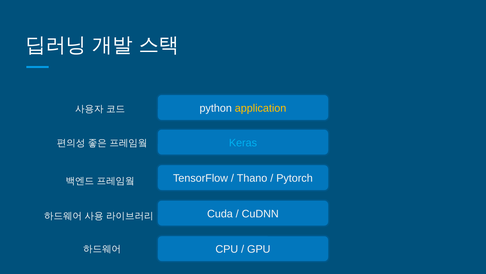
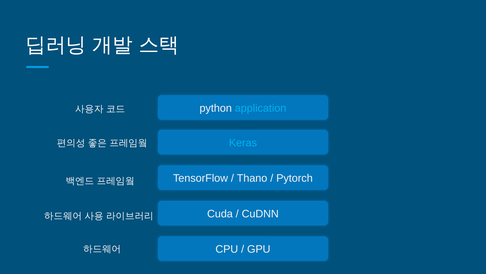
application colour: yellow -> light blue
